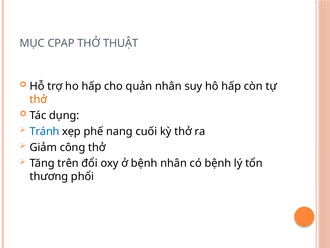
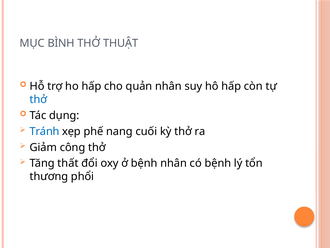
CPAP: CPAP -> BÌNH
thở at (38, 99) colour: orange -> blue
trên: trên -> thất
